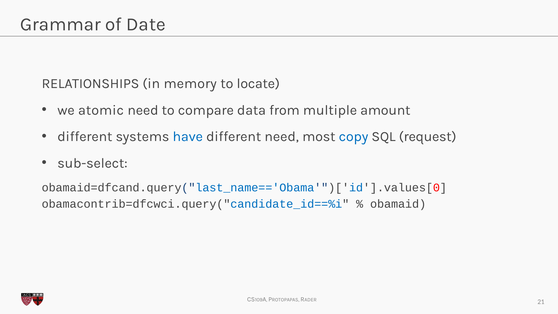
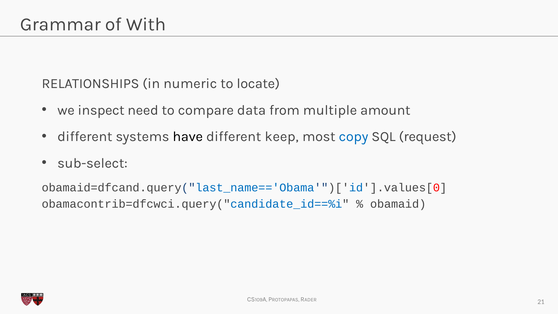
Date: Date -> With
memory: memory -> numeric
atomic: atomic -> inspect
have colour: blue -> black
different need: need -> keep
